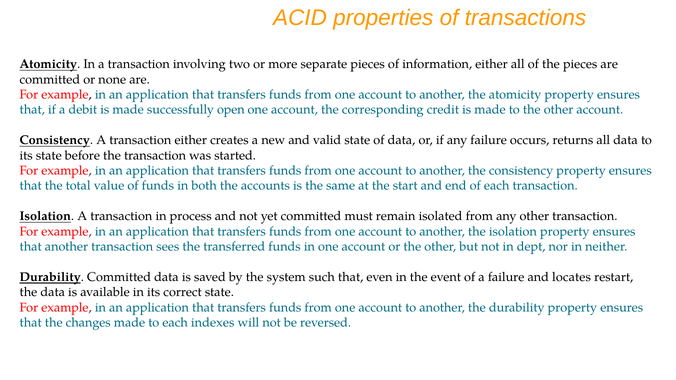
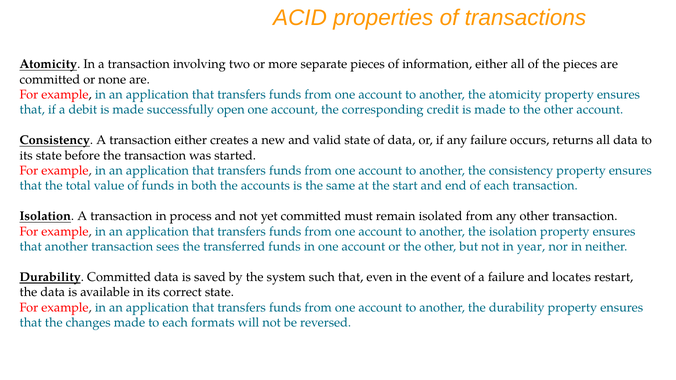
dept: dept -> year
indexes: indexes -> formats
